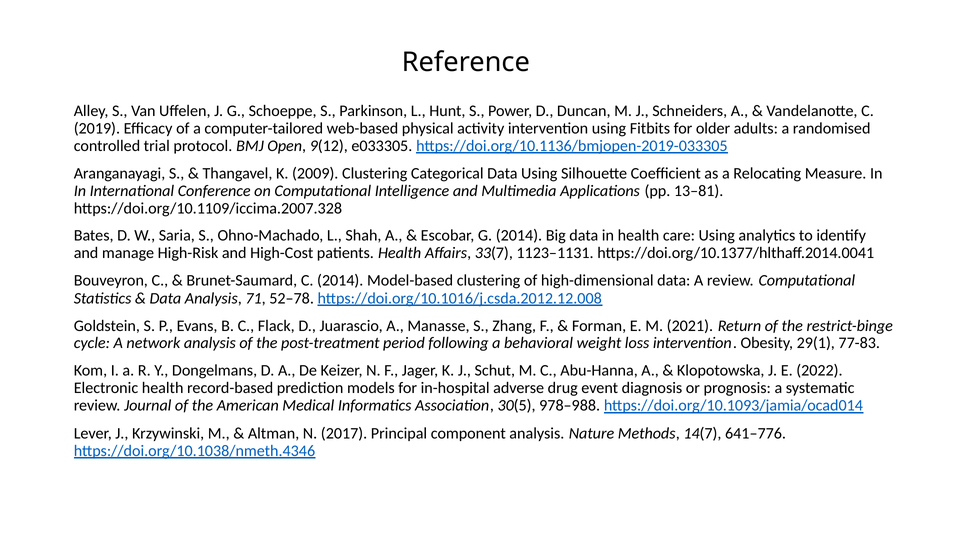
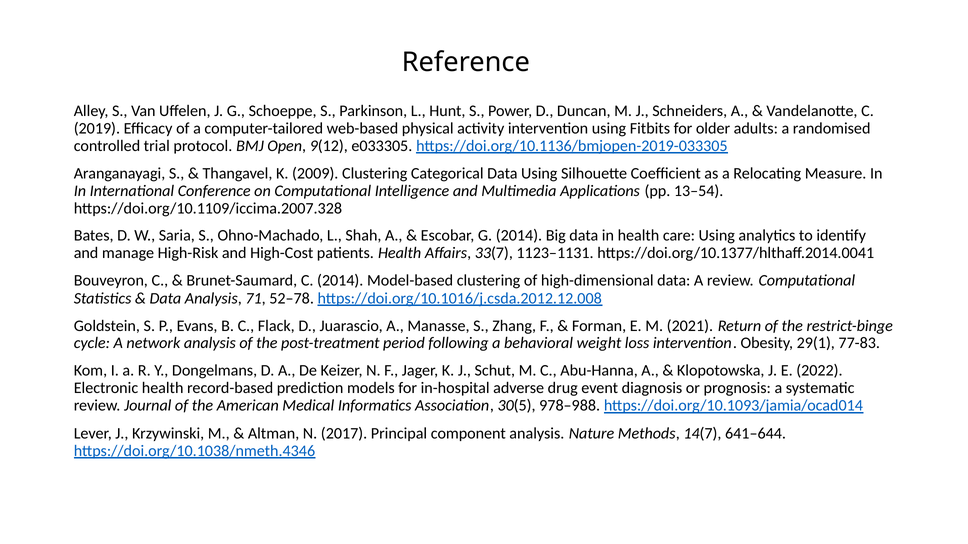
13–81: 13–81 -> 13–54
641–776: 641–776 -> 641–644
